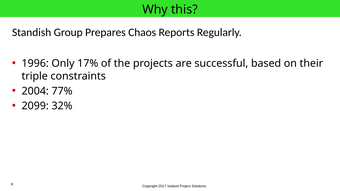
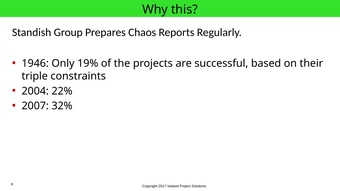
1996: 1996 -> 1946
17%: 17% -> 19%
77%: 77% -> 22%
2099: 2099 -> 2007
